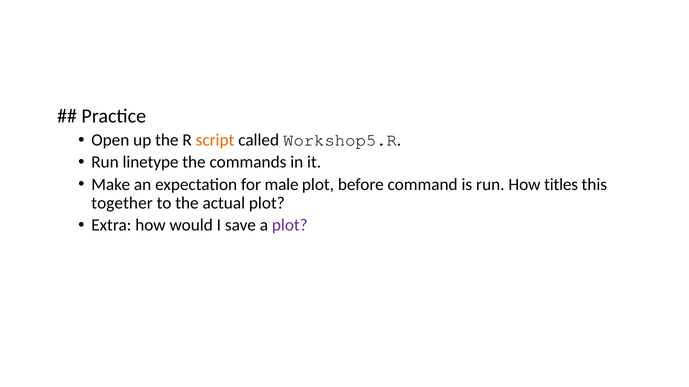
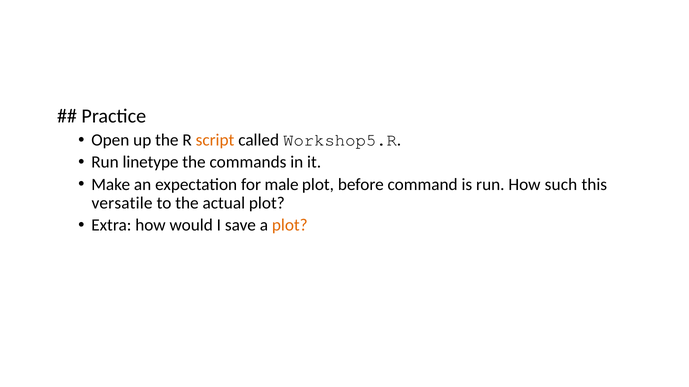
titles: titles -> such
together: together -> versatile
plot at (290, 225) colour: purple -> orange
